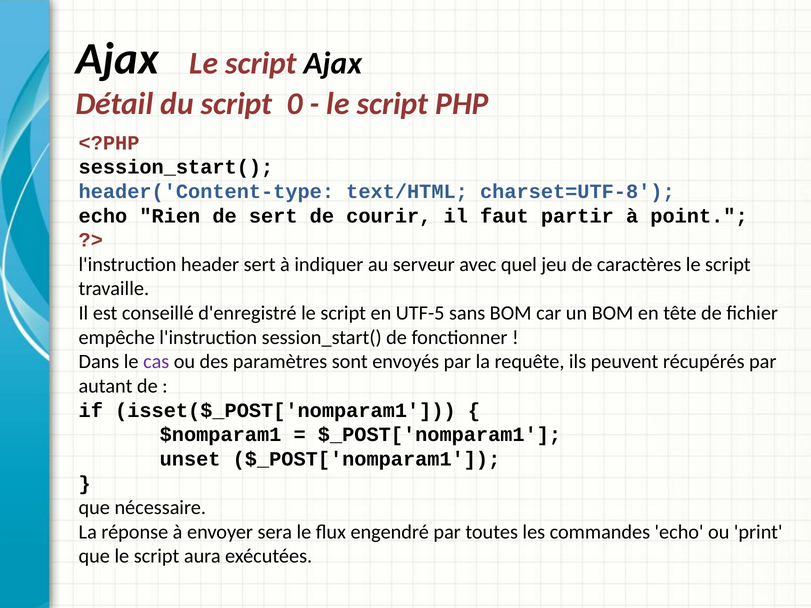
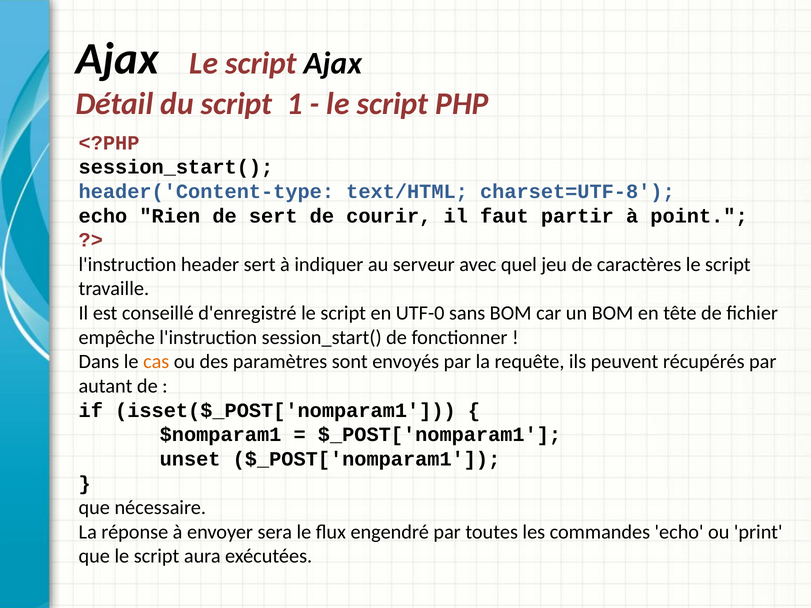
0: 0 -> 1
UTF-5: UTF-5 -> UTF-0
cas colour: purple -> orange
